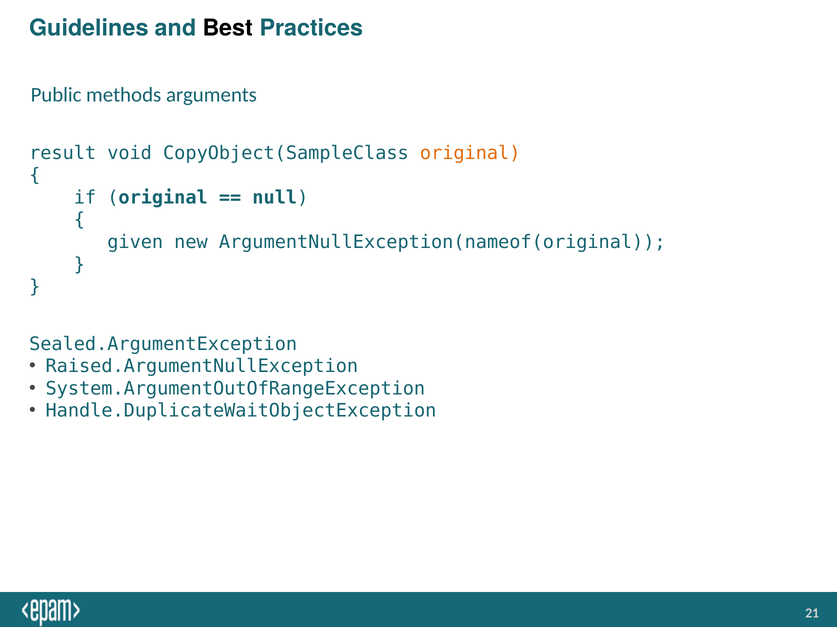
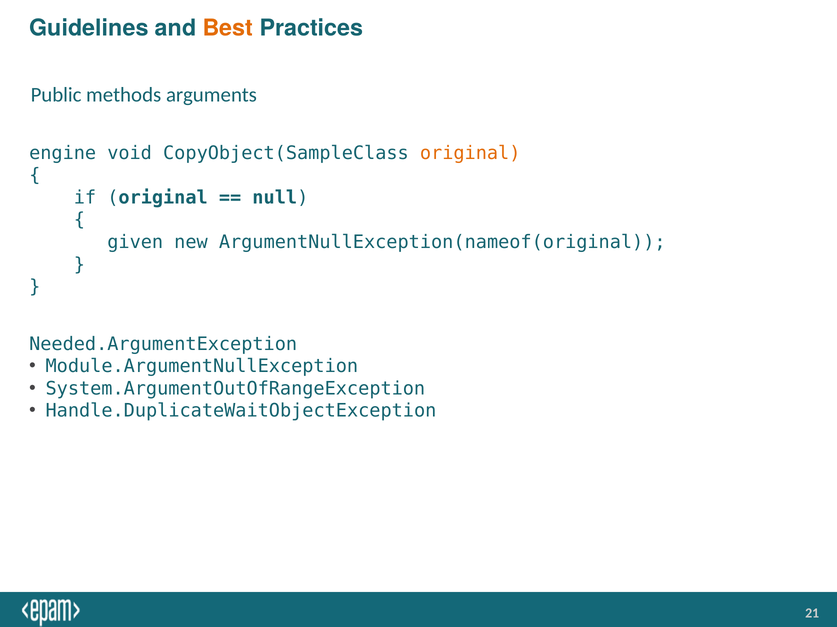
Best colour: black -> orange
result: result -> engine
Sealed.ArgumentException: Sealed.ArgumentException -> Needed.ArgumentException
Raised.ArgumentNullException: Raised.ArgumentNullException -> Module.ArgumentNullException
